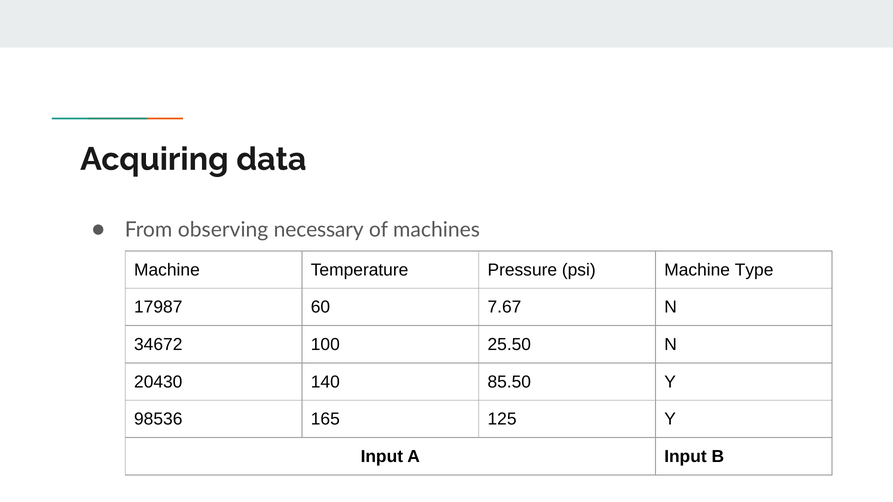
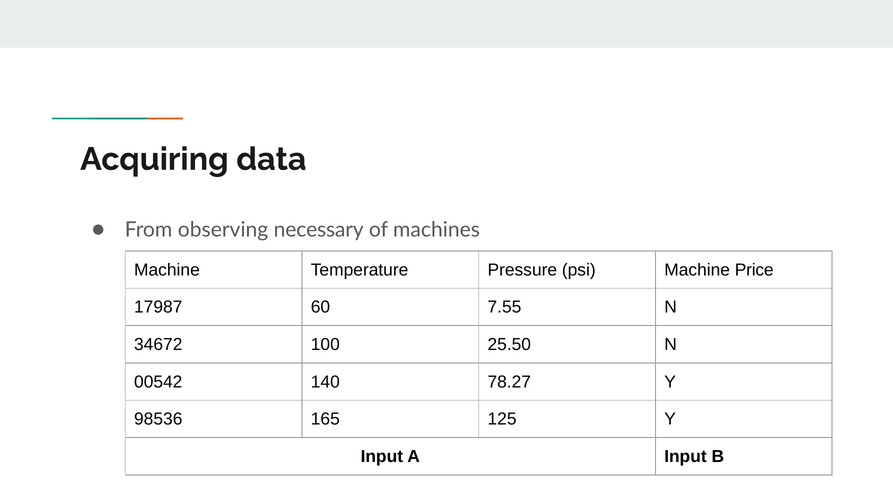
Type: Type -> Price
7.67: 7.67 -> 7.55
20430: 20430 -> 00542
85.50: 85.50 -> 78.27
